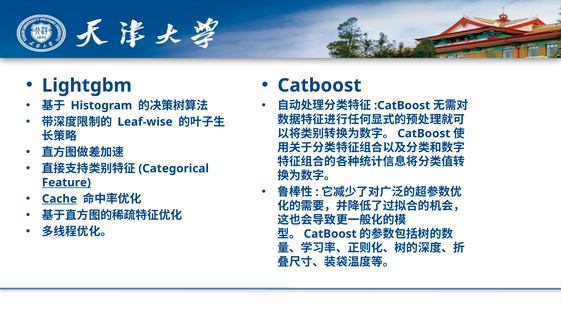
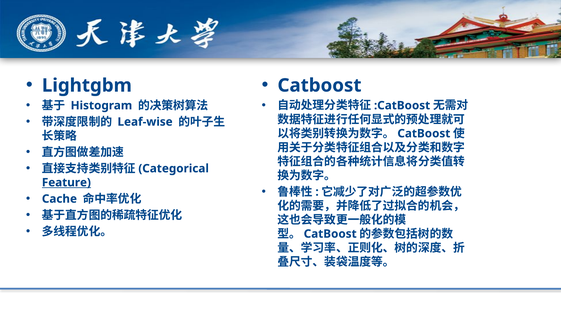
Cache underline: present -> none
